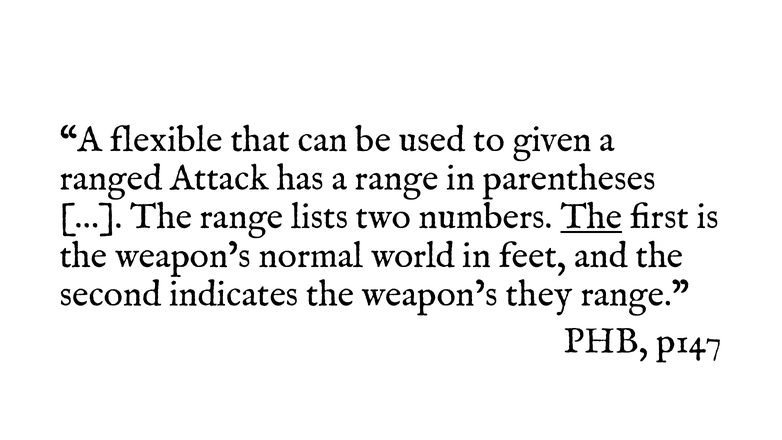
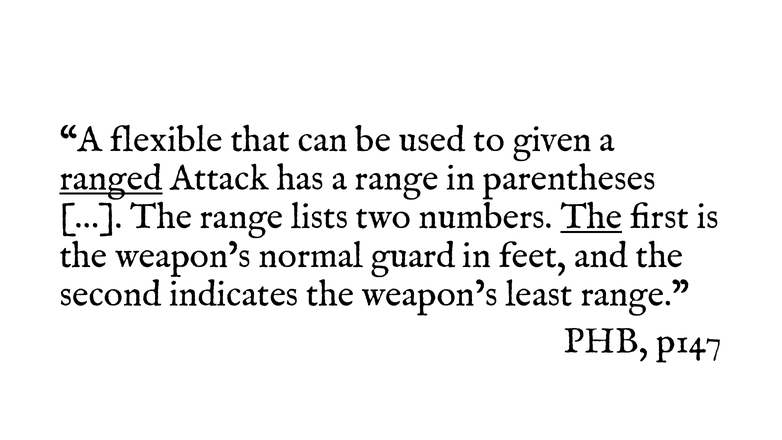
ranged underline: none -> present
world: world -> guard
they: they -> least
